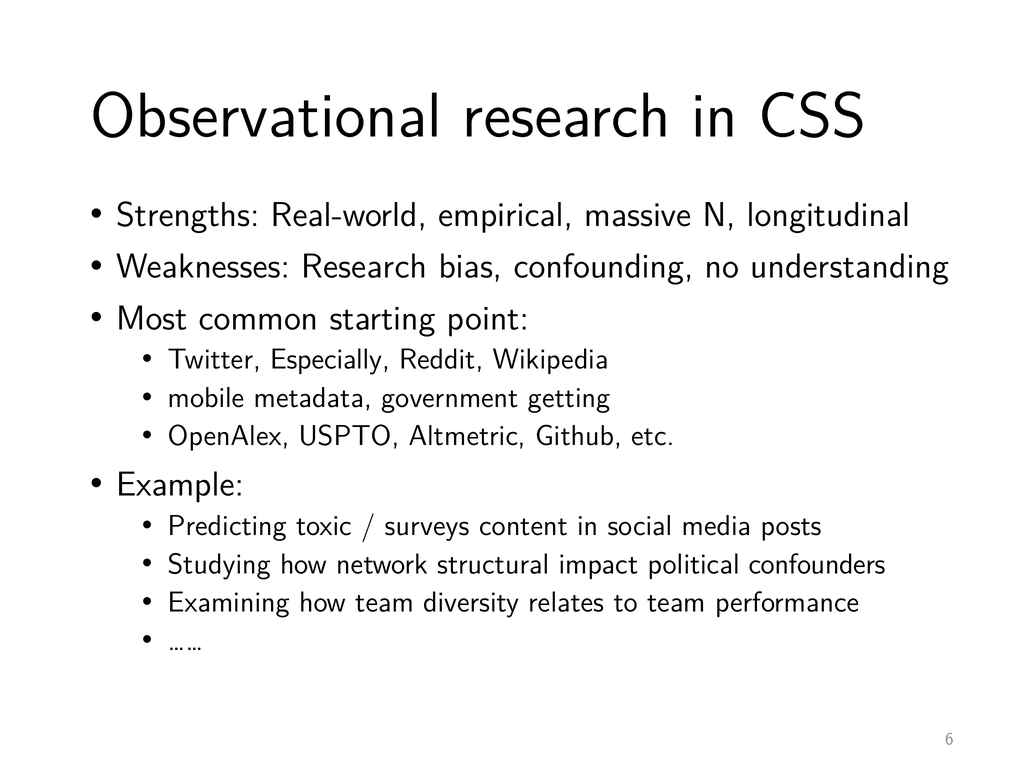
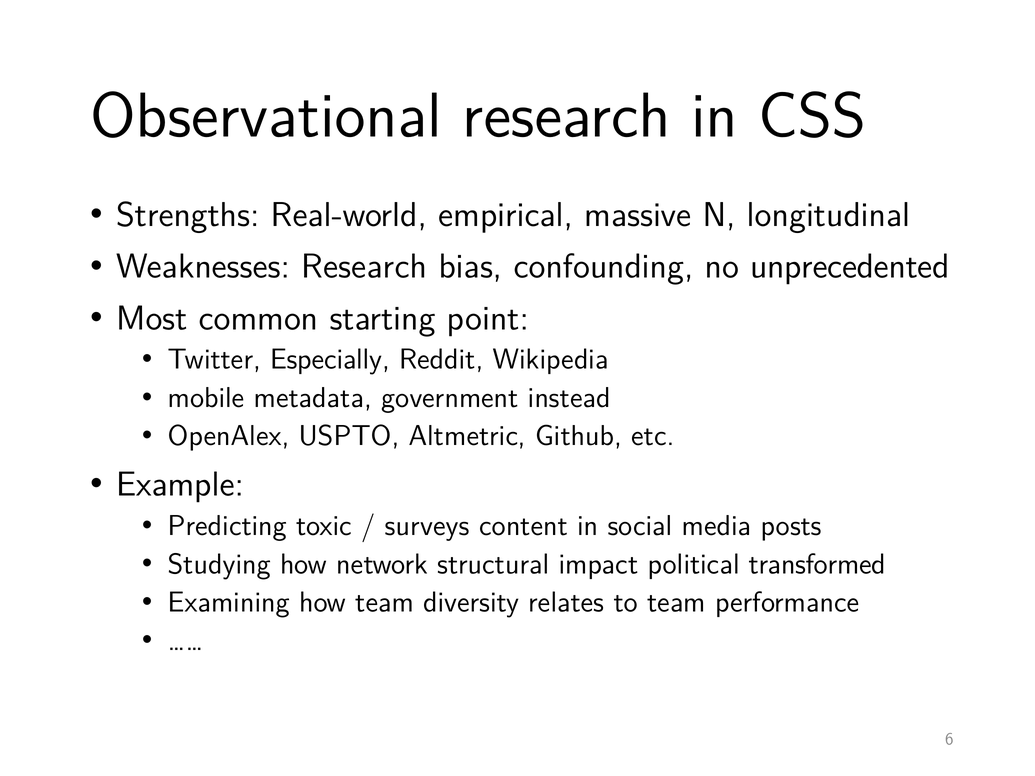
understanding: understanding -> unprecedented
getting: getting -> instead
confounders: confounders -> transformed
